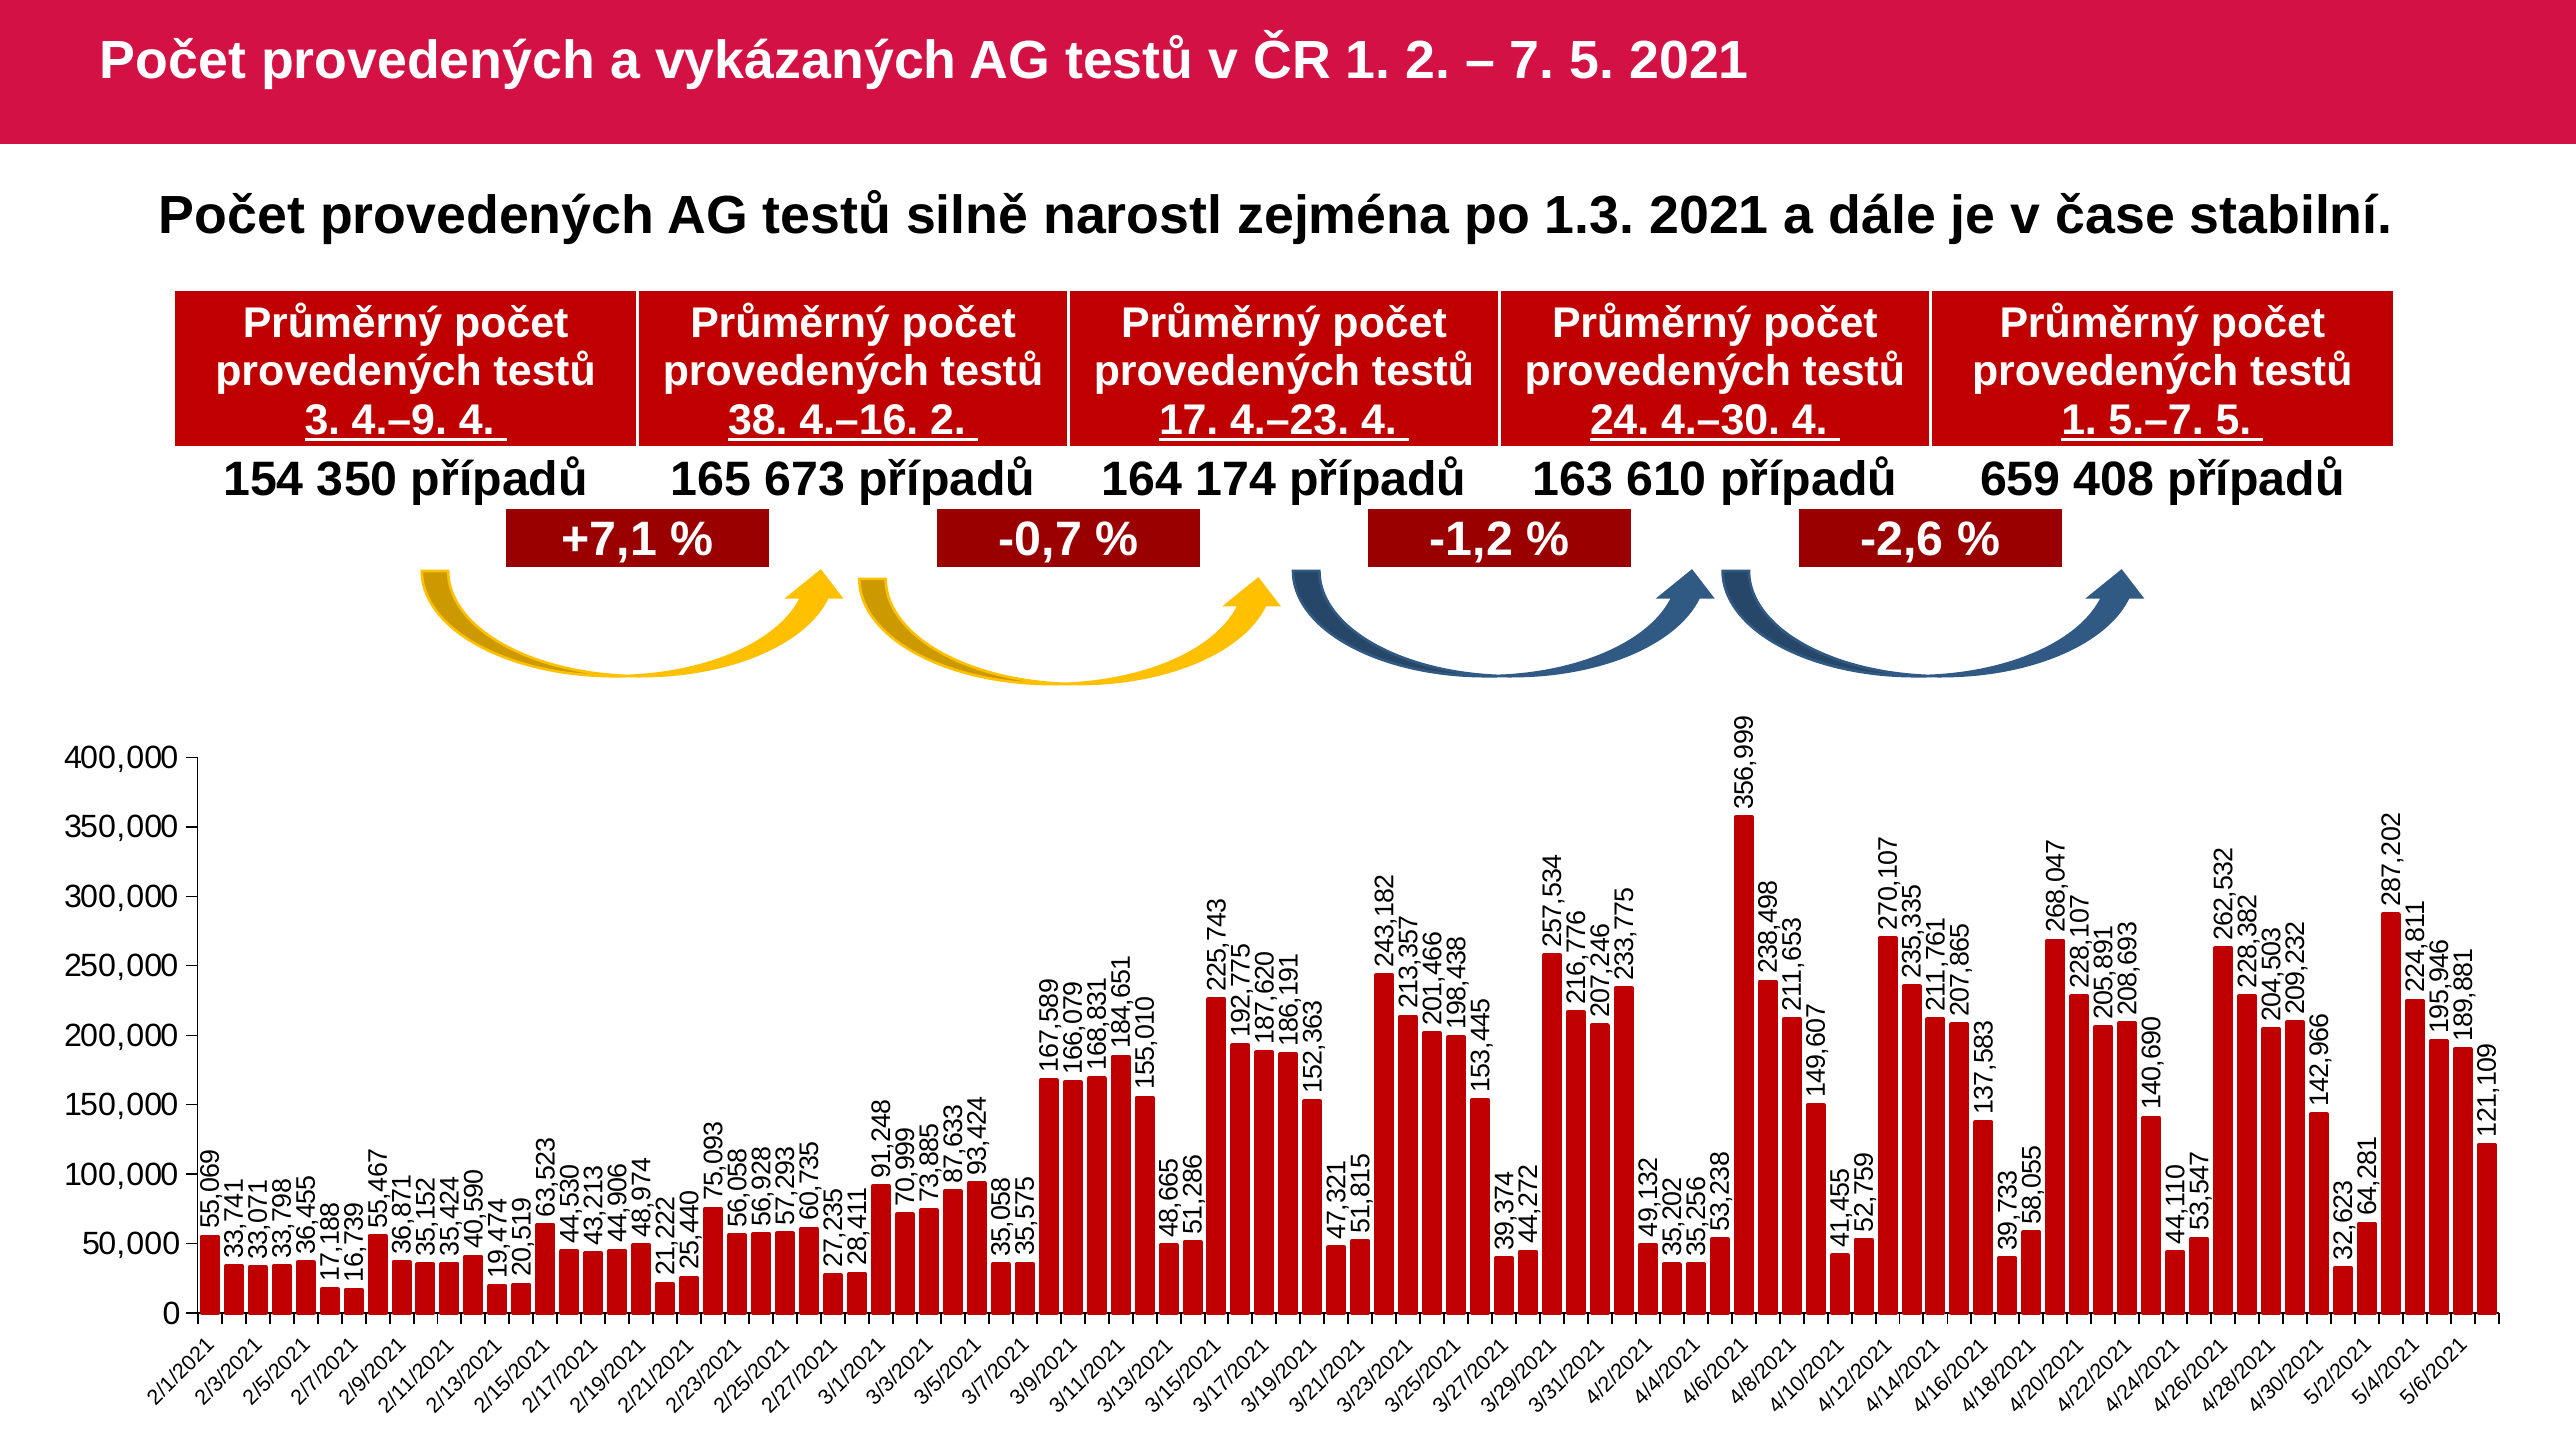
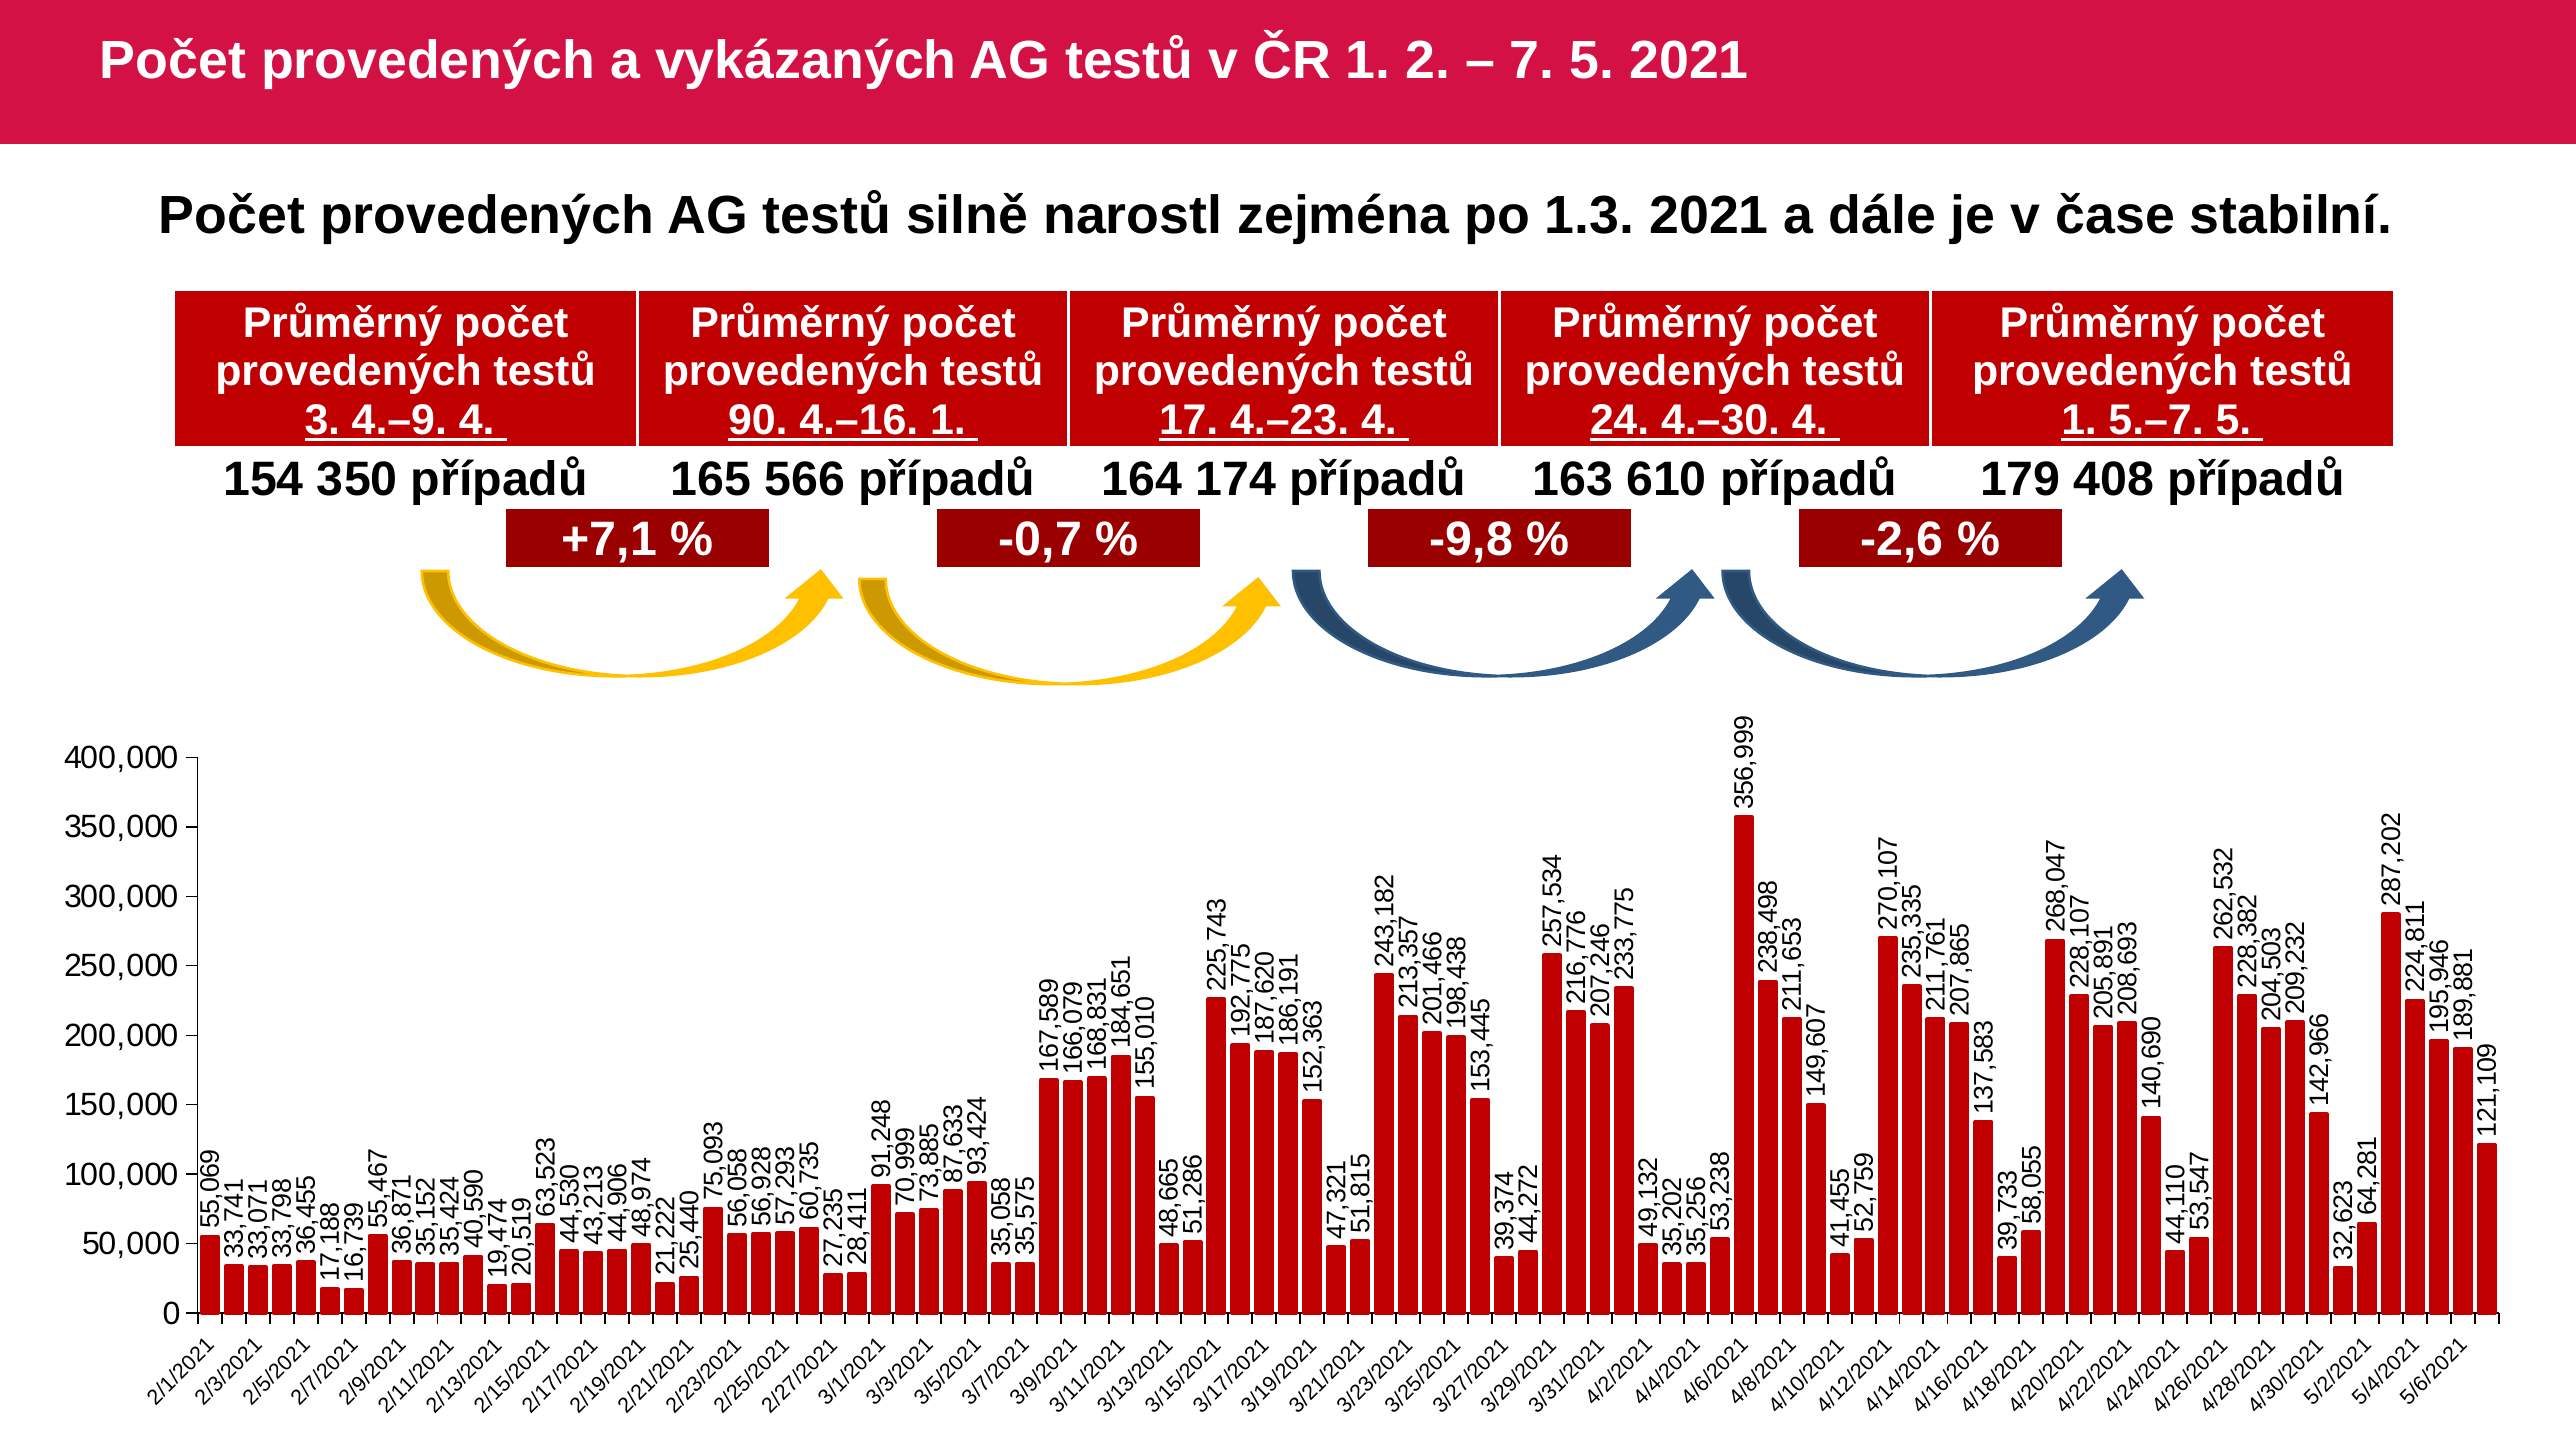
38: 38 -> 90
4.–16 2: 2 -> 1
673: 673 -> 566
659: 659 -> 179
-1,2: -1,2 -> -9,8
